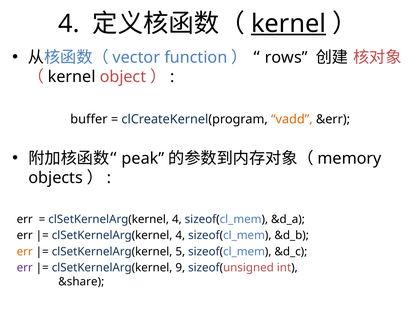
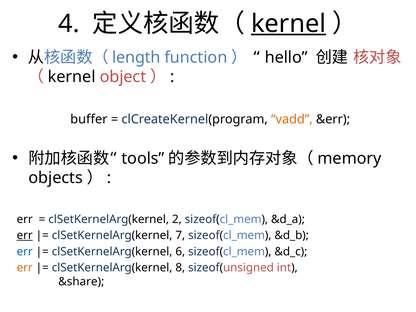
vector: vector -> length
rows: rows -> hello
peak: peak -> tools
4 at (177, 219): 4 -> 2
err at (25, 235) underline: none -> present
4 at (180, 235): 4 -> 7
err at (25, 252) colour: orange -> blue
5: 5 -> 6
err at (25, 268) colour: purple -> orange
9: 9 -> 8
